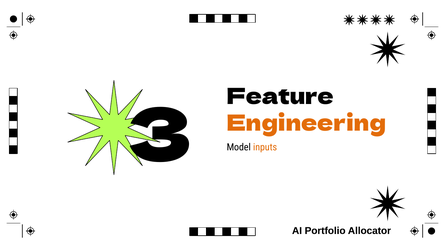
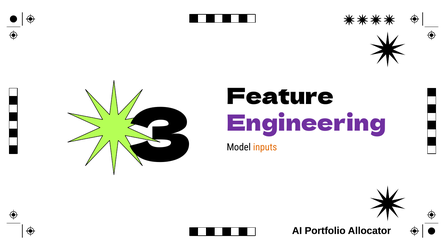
Engineering colour: orange -> purple
